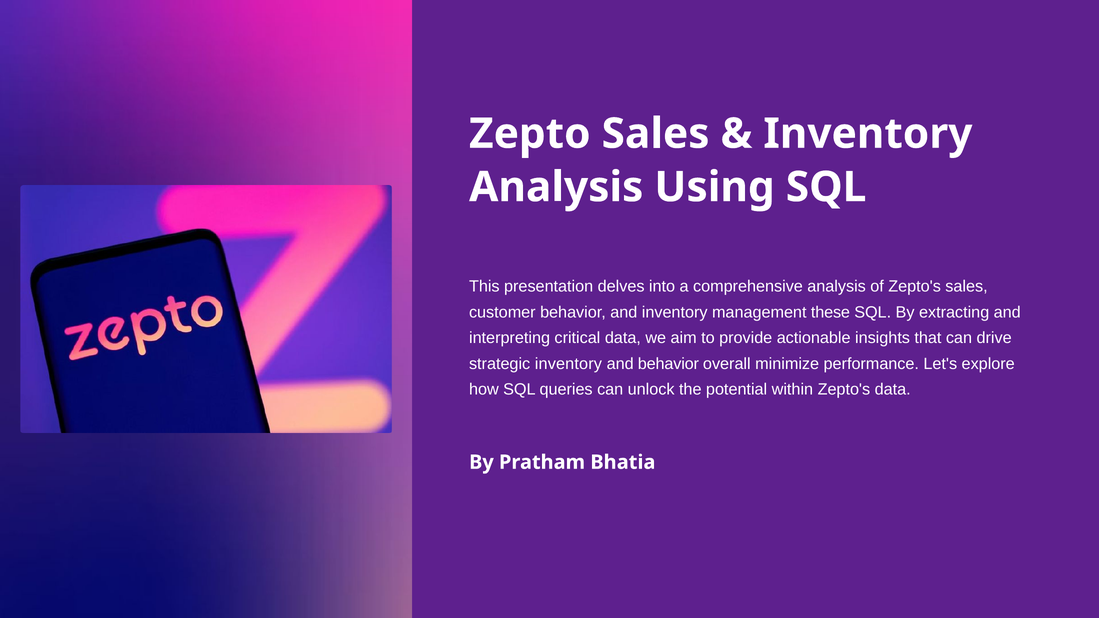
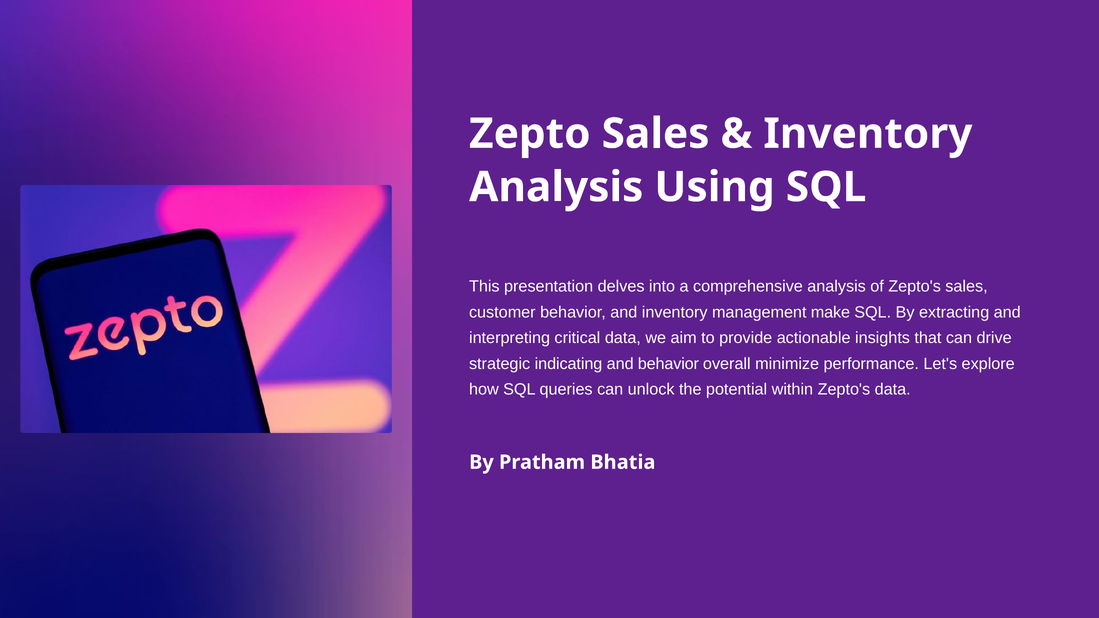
these: these -> make
strategic inventory: inventory -> indicating
